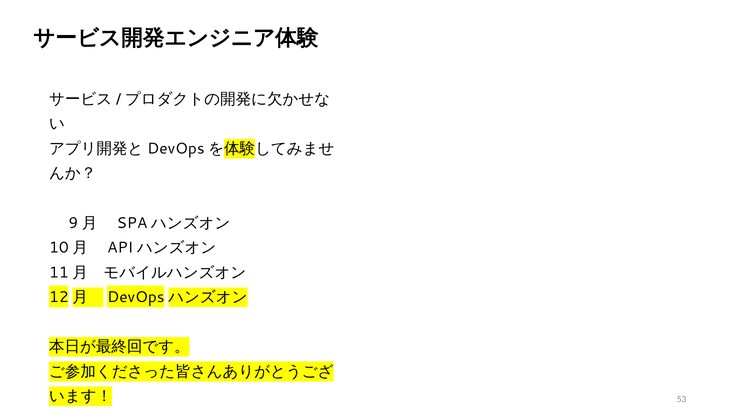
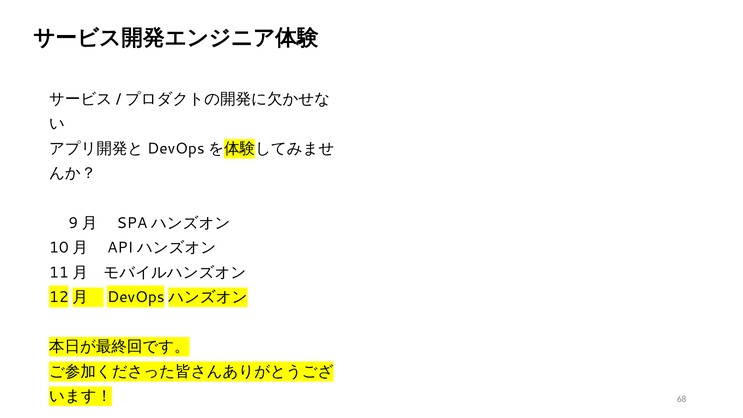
53: 53 -> 68
